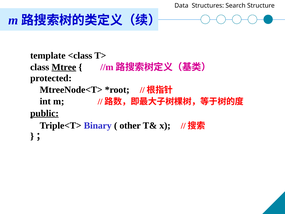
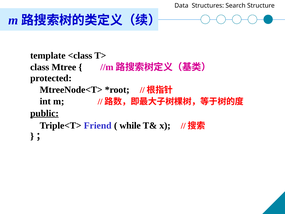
Mtree underline: present -> none
Binary: Binary -> Friend
other: other -> while
